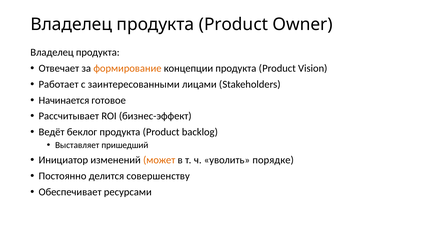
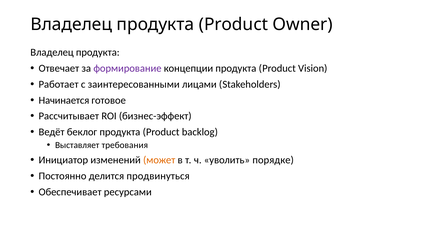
формирование colour: orange -> purple
пришедший: пришедший -> требования
совершенству: совершенству -> продвинуться
